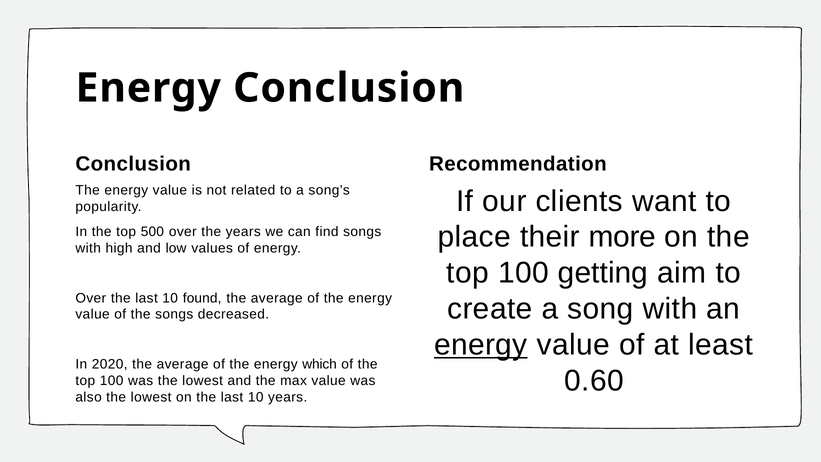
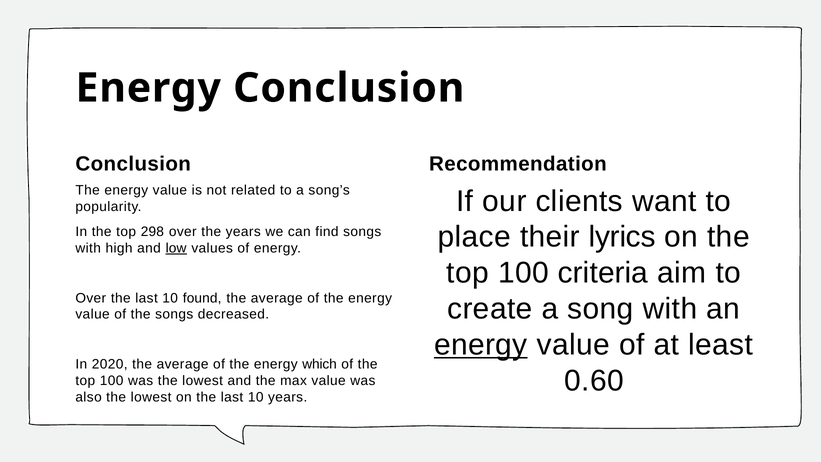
more: more -> lyrics
500: 500 -> 298
low underline: none -> present
getting: getting -> criteria
